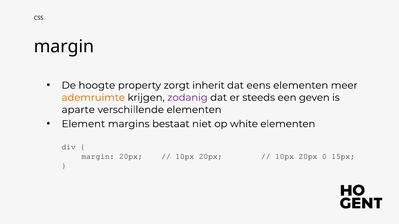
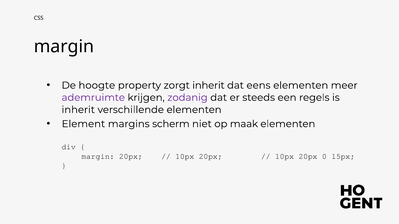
ademruimte colour: orange -> purple
geven: geven -> regels
aparte at (78, 110): aparte -> inherit
bestaat: bestaat -> scherm
white: white -> maak
